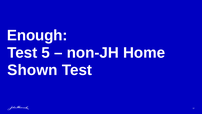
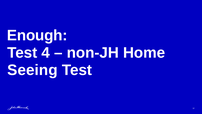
5: 5 -> 4
Shown: Shown -> Seeing
